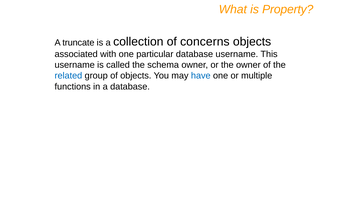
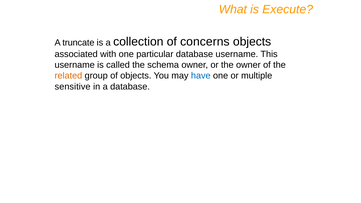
Property: Property -> Execute
related colour: blue -> orange
functions: functions -> sensitive
